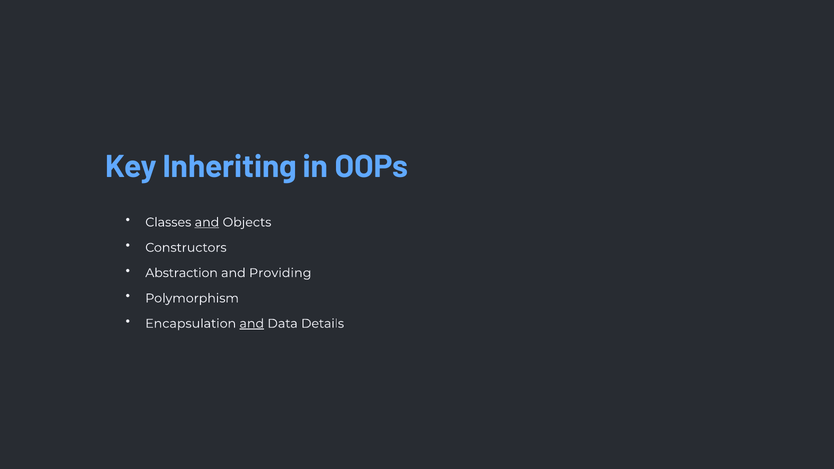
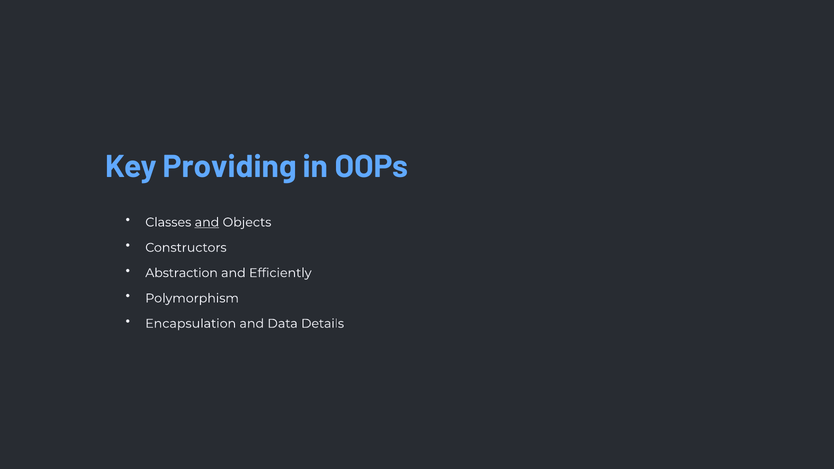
Inheriting: Inheriting -> Providing
Providing: Providing -> Efficiently
and at (252, 324) underline: present -> none
